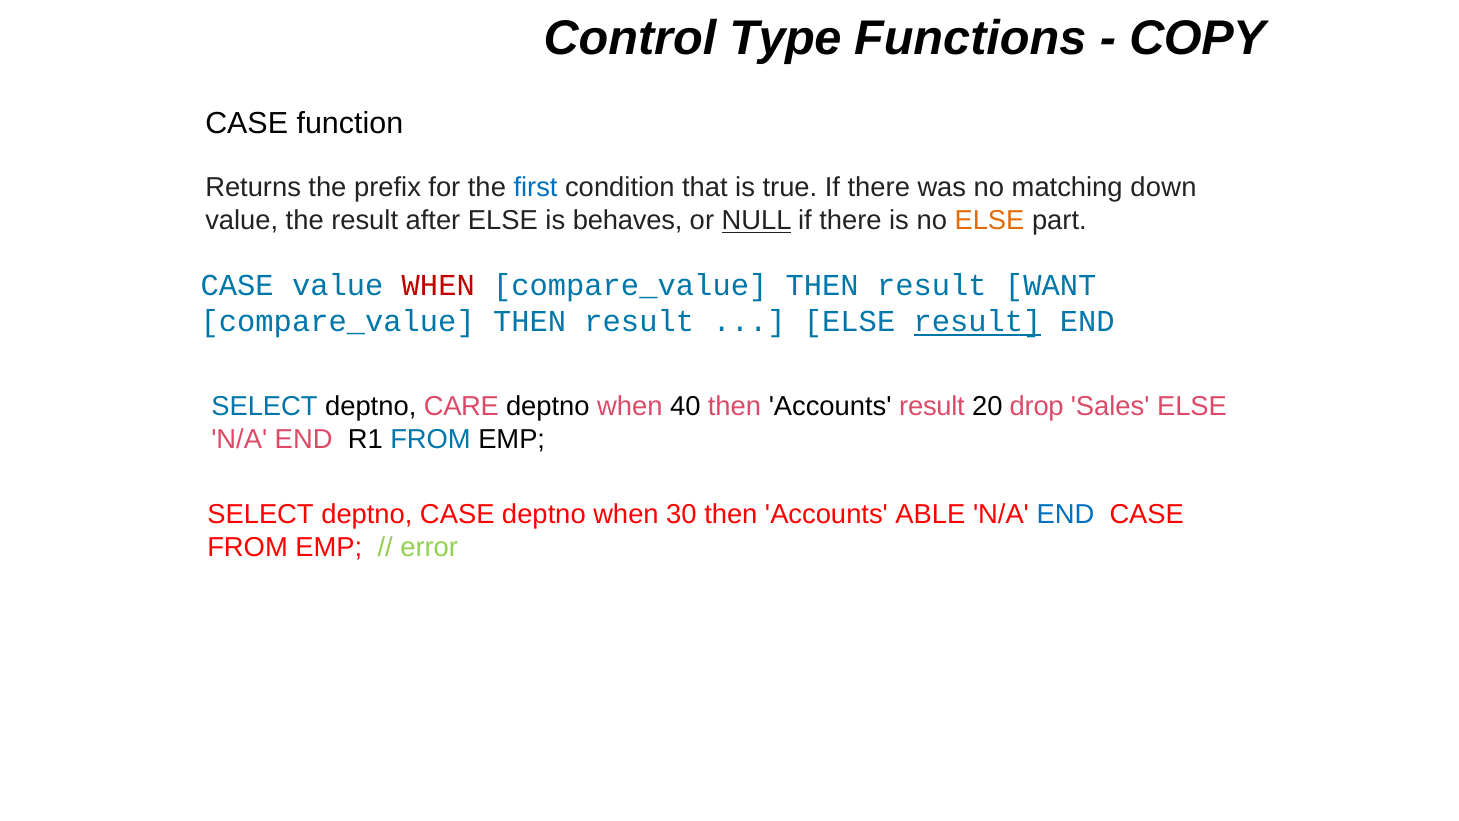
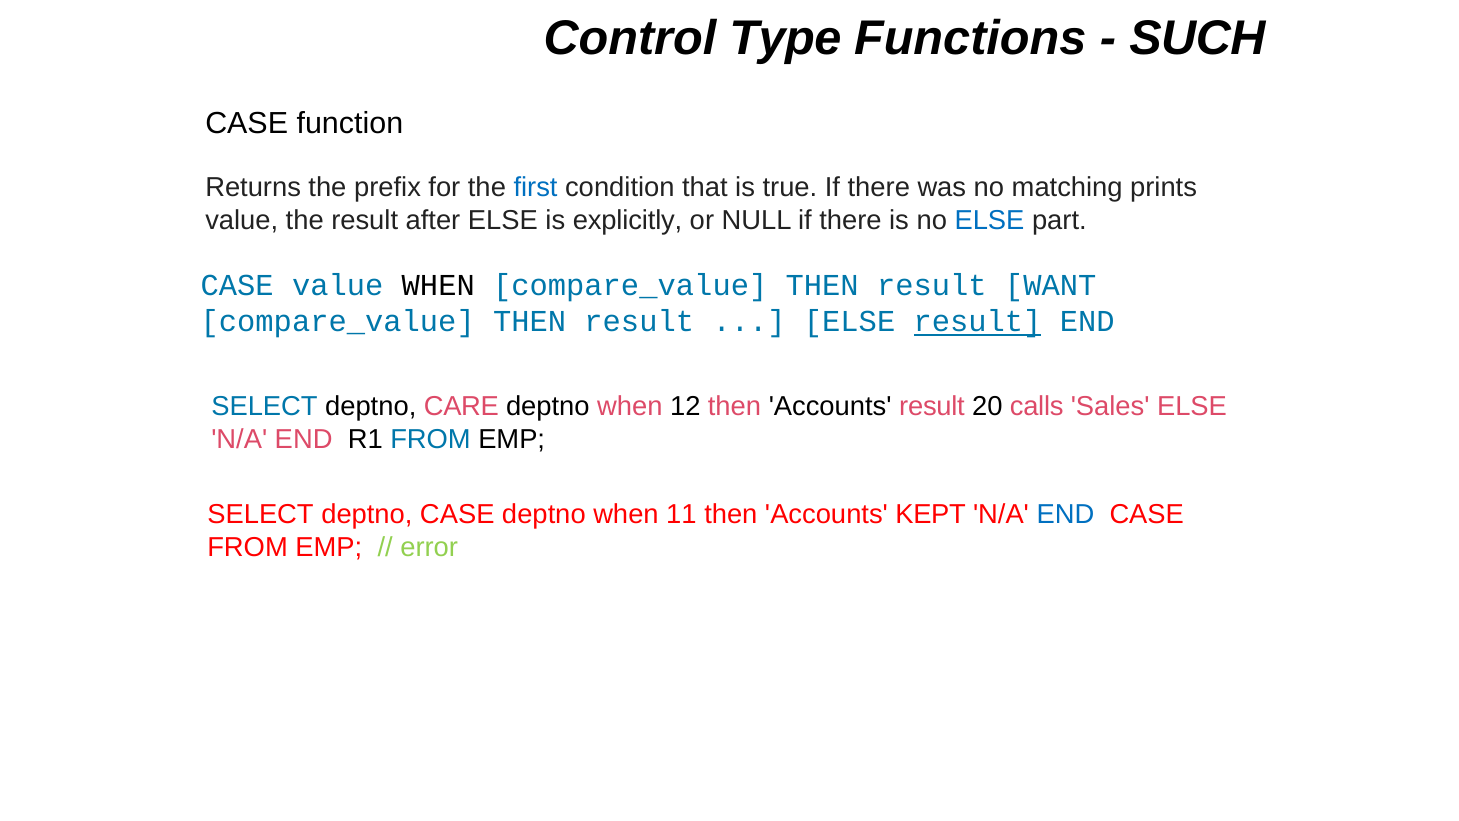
COPY: COPY -> SUCH
down: down -> prints
behaves: behaves -> explicitly
NULL underline: present -> none
ELSE at (990, 221) colour: orange -> blue
WHEN at (438, 285) colour: red -> black
40: 40 -> 12
drop: drop -> calls
30: 30 -> 11
ABLE: ABLE -> KEPT
